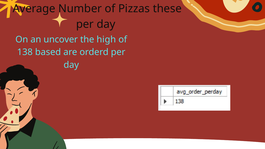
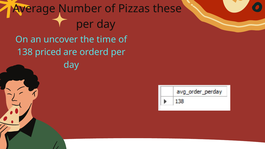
high: high -> time
based: based -> priced
